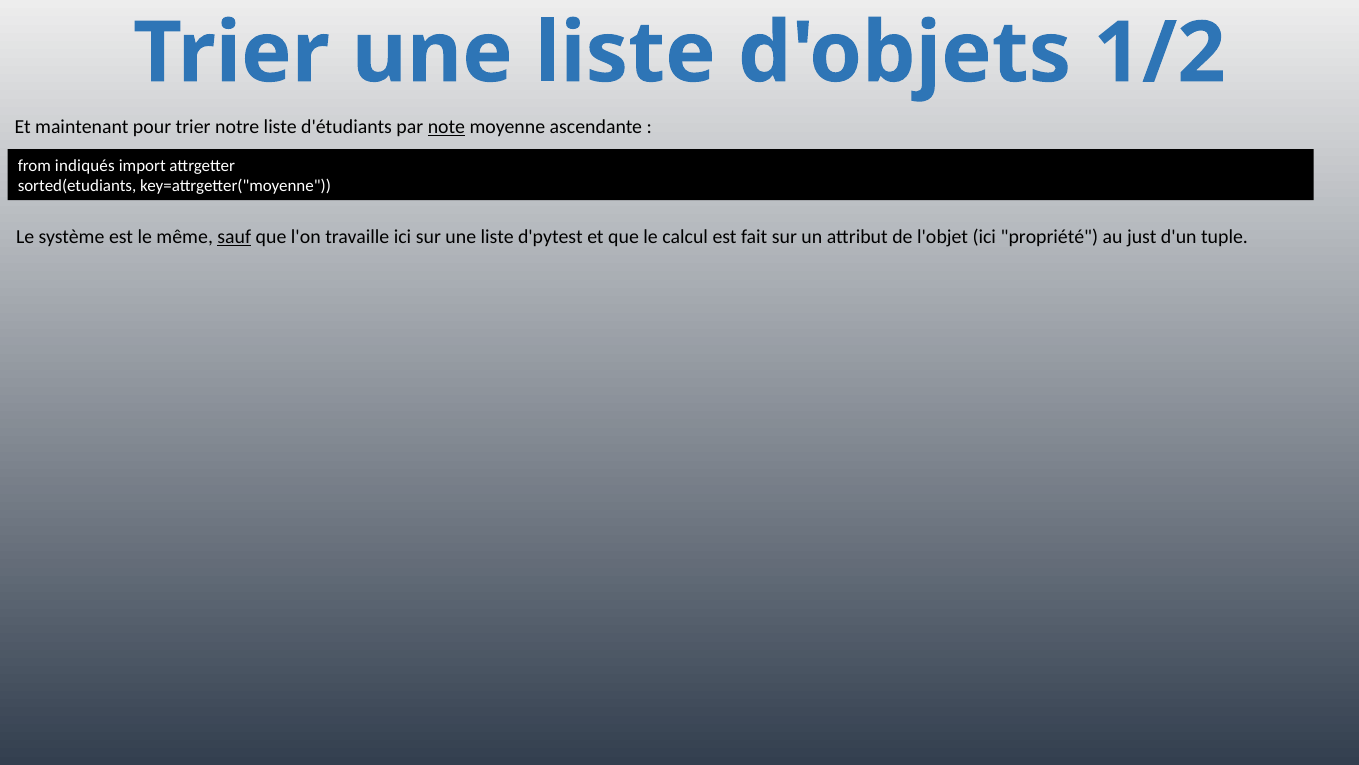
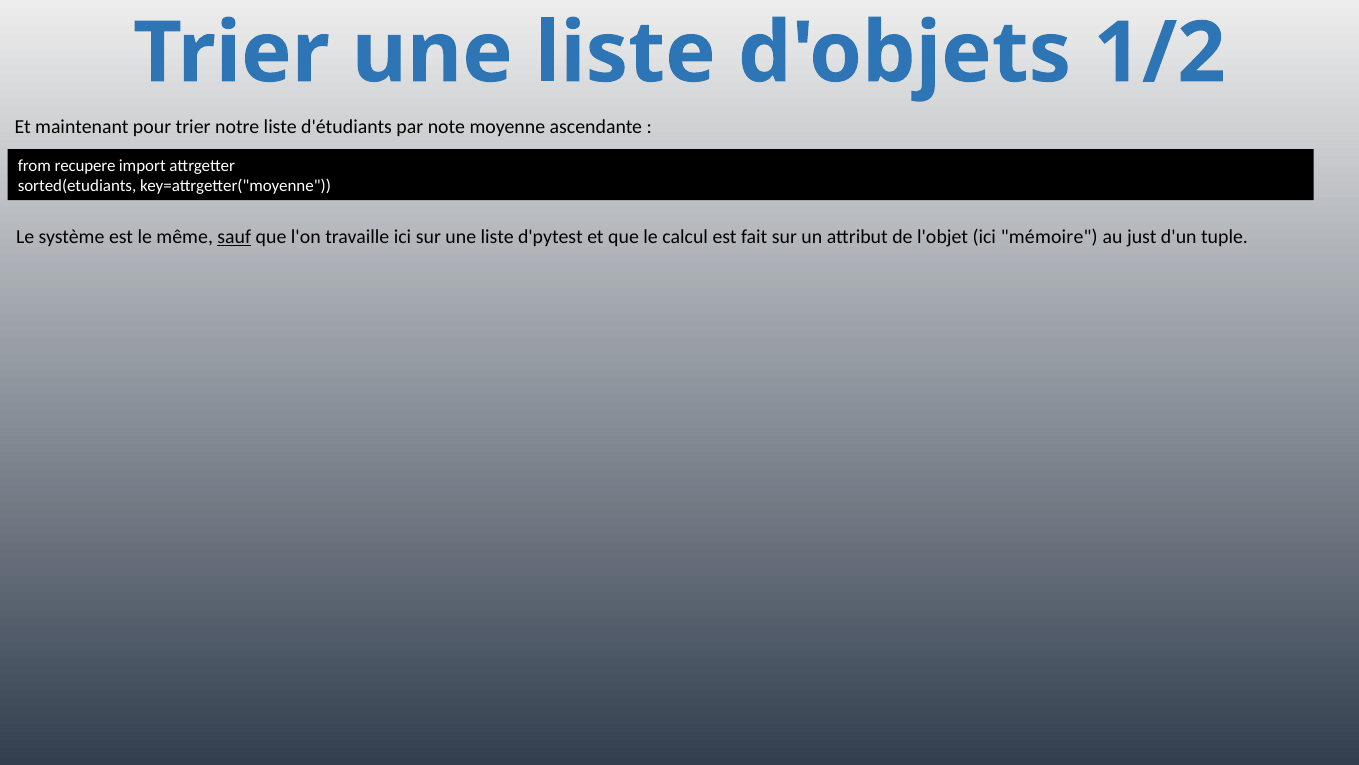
note underline: present -> none
indiqués: indiqués -> recupere
propriété: propriété -> mémoire
